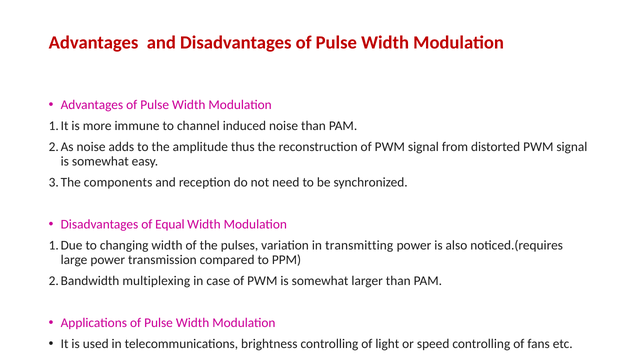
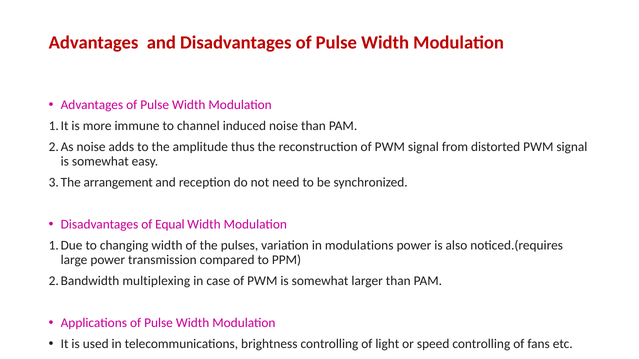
components: components -> arrangement
transmitting: transmitting -> modulations
